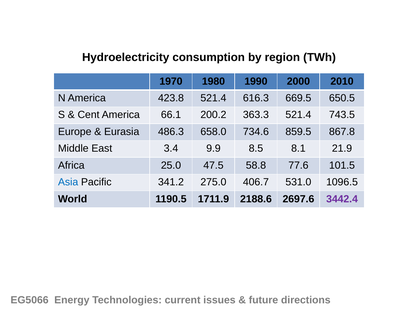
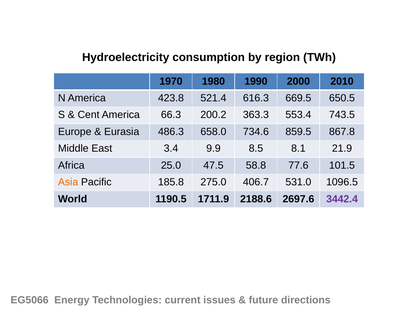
66.1: 66.1 -> 66.3
363.3 521.4: 521.4 -> 553.4
Asia colour: blue -> orange
341.2: 341.2 -> 185.8
